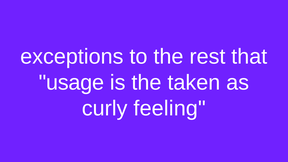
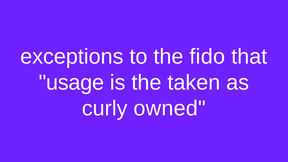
rest: rest -> fido
feeling: feeling -> owned
